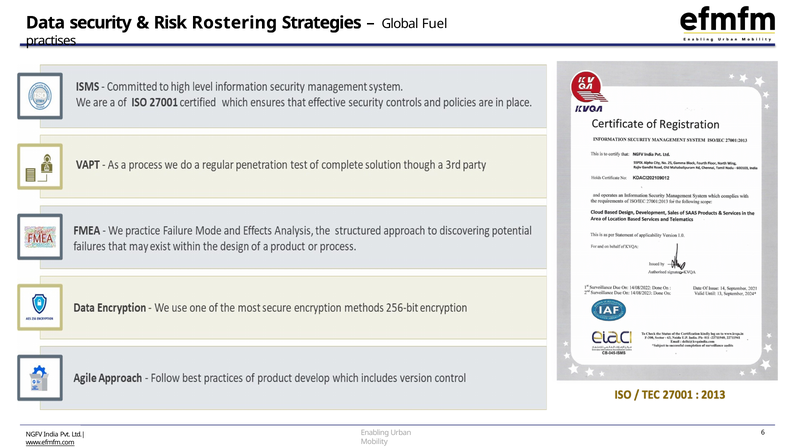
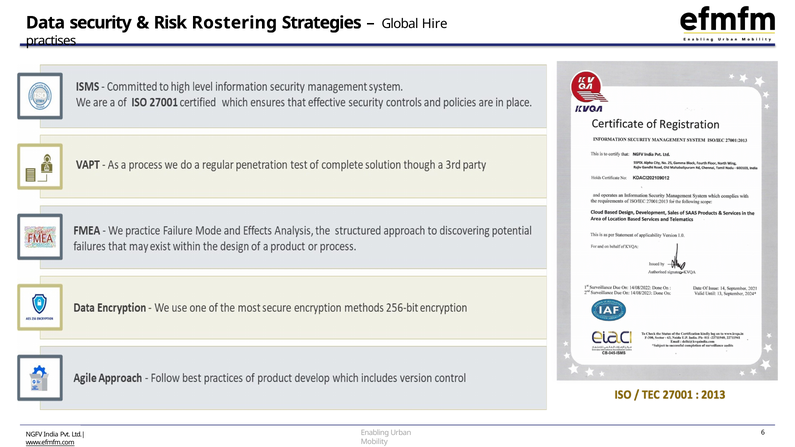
Fuel: Fuel -> Hire
